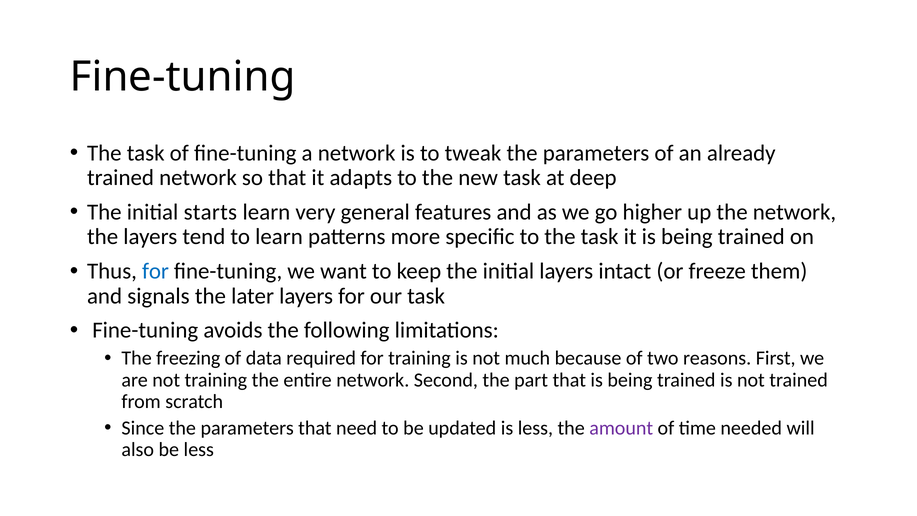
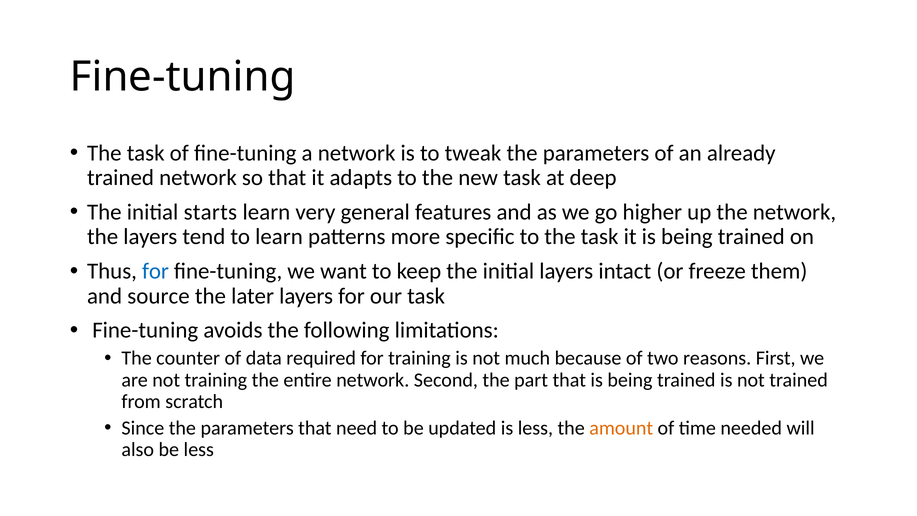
signals: signals -> source
freezing: freezing -> counter
amount colour: purple -> orange
